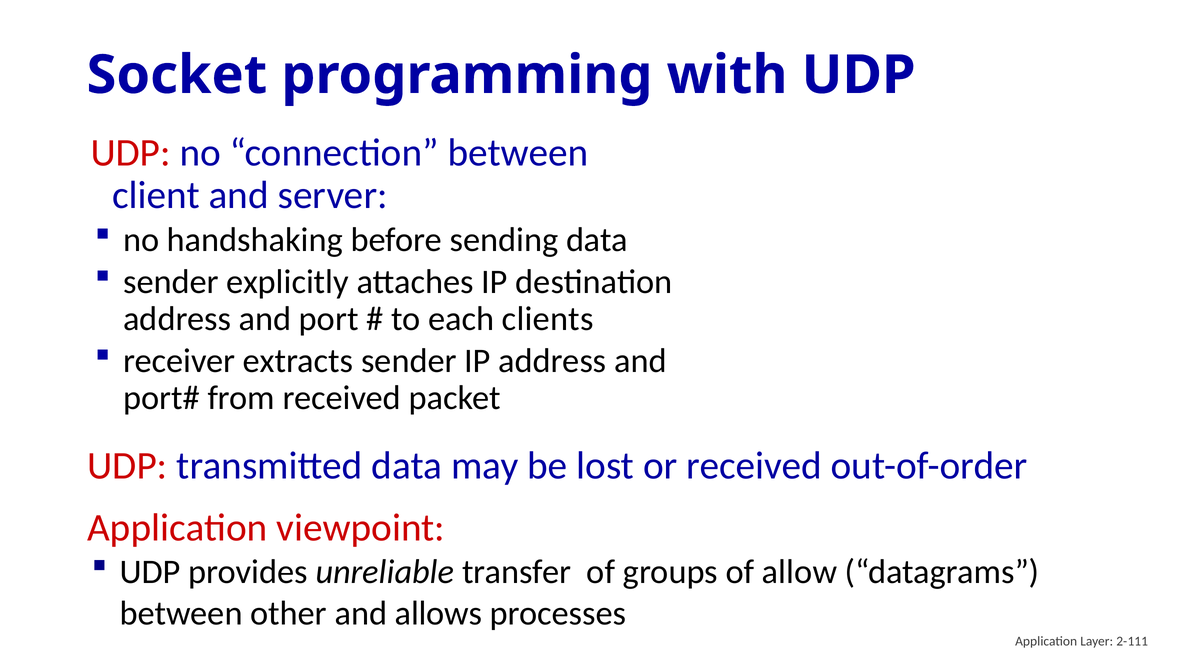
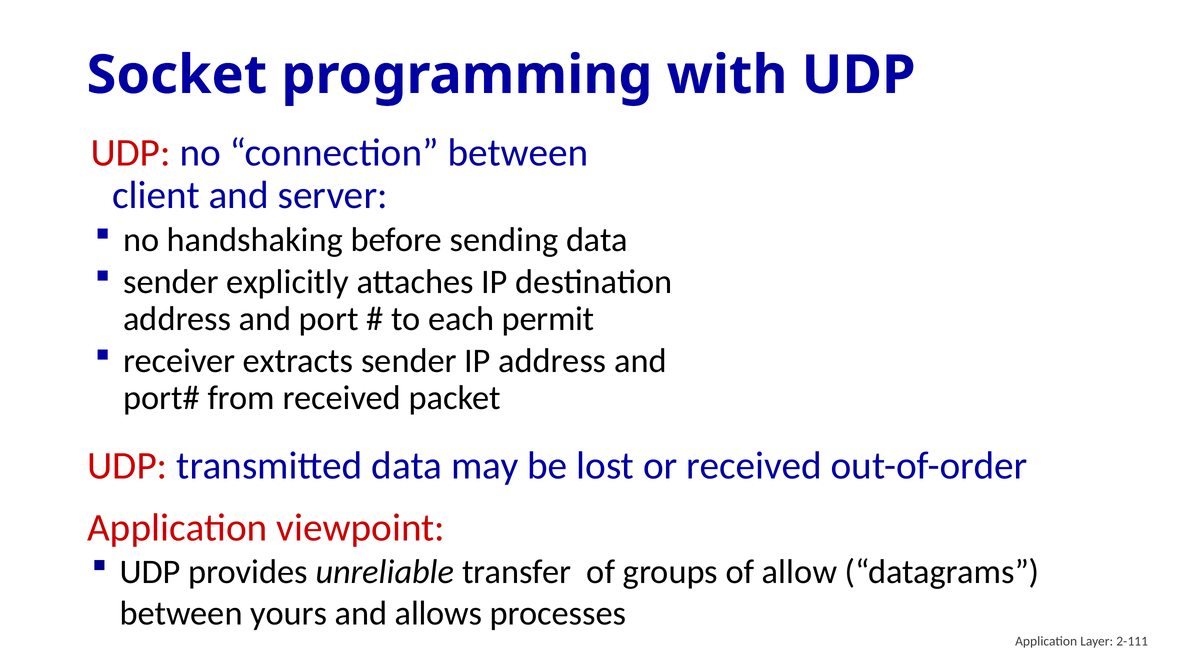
clients: clients -> permit
other: other -> yours
